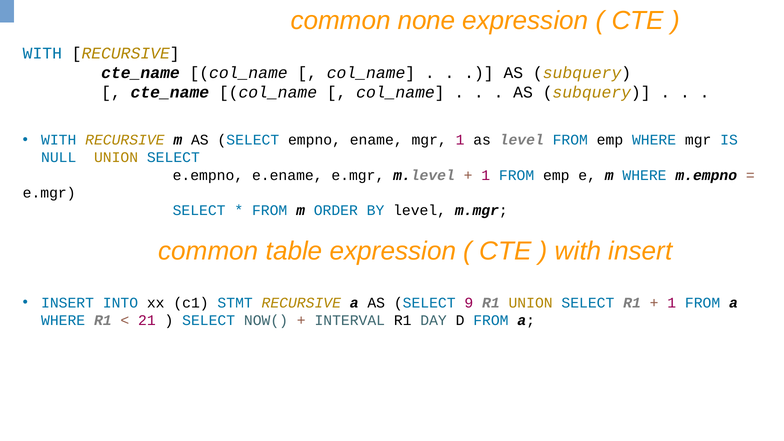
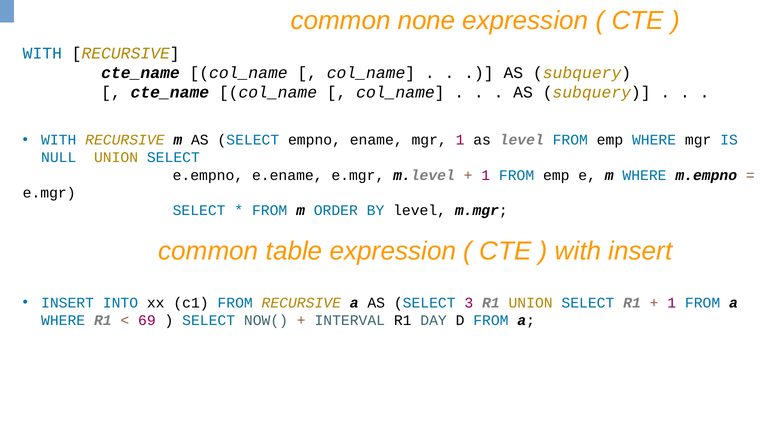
c1 STMT: STMT -> FROM
9: 9 -> 3
21: 21 -> 69
